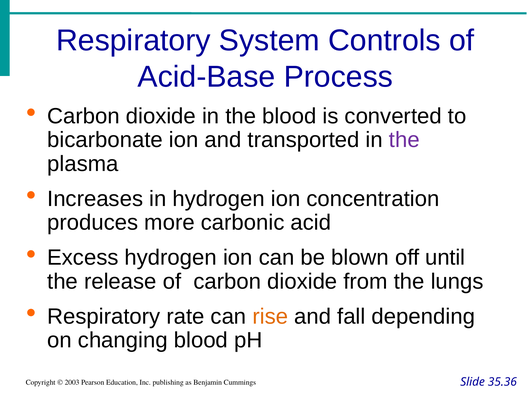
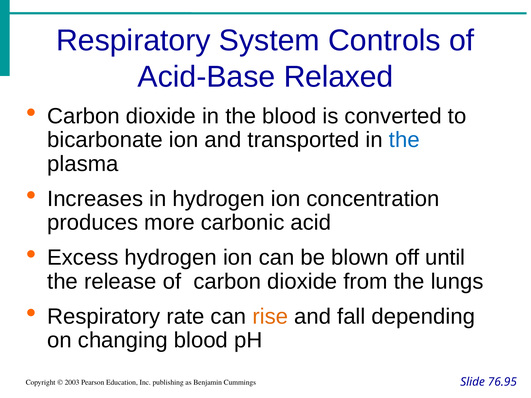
Process: Process -> Relaxed
the at (404, 140) colour: purple -> blue
35.36: 35.36 -> 76.95
